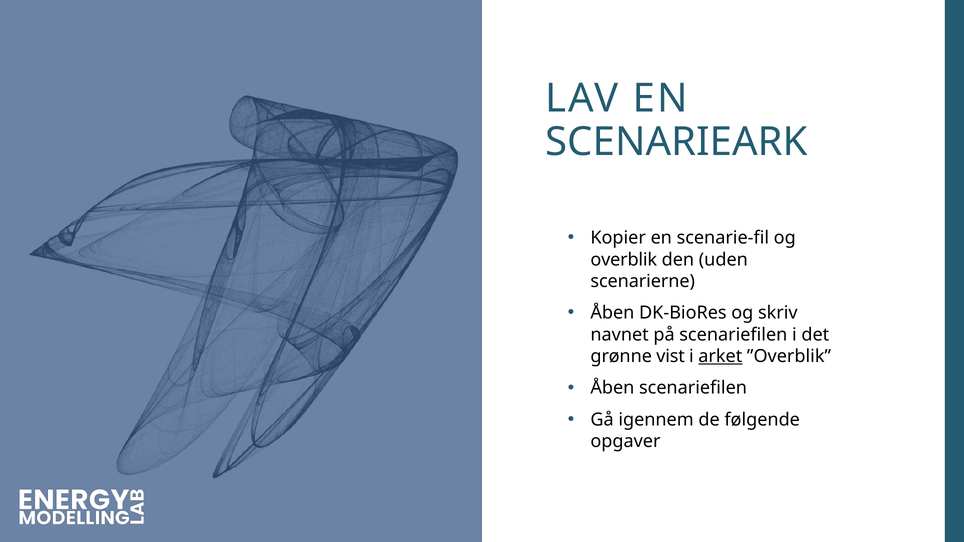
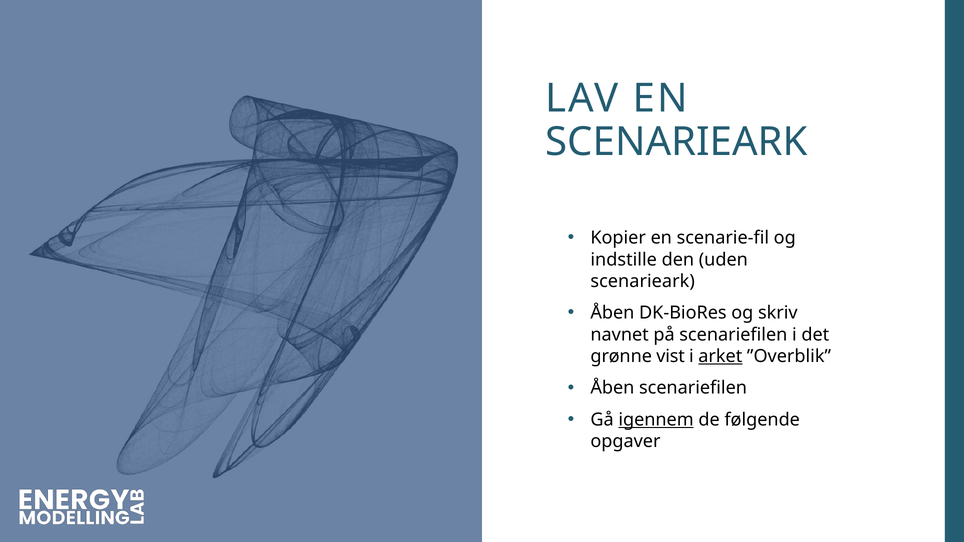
overblik: overblik -> indstille
scenarierne at (643, 281): scenarierne -> scenarieark
igennem underline: none -> present
